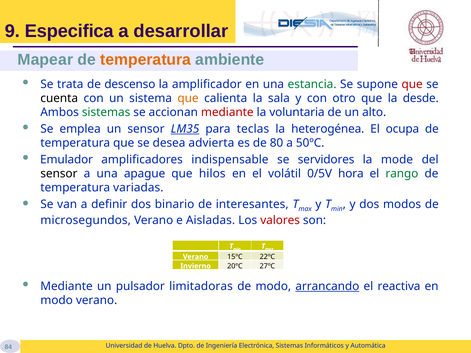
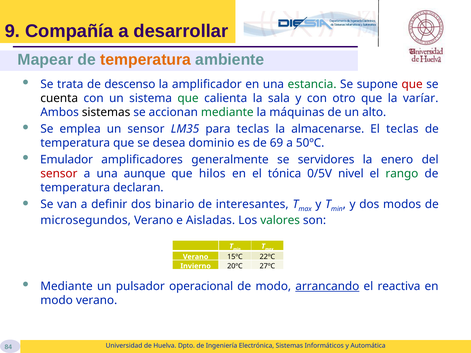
Especifica: Especifica -> Compañía
que at (188, 98) colour: orange -> green
desde: desde -> varíar
sistemas at (106, 113) colour: green -> black
mediante at (227, 113) colour: red -> green
voluntaria: voluntaria -> máquinas
LM35 underline: present -> none
heterogénea: heterogénea -> almacenarse
El ocupa: ocupa -> teclas
advierta: advierta -> dominio
80: 80 -> 69
indispensable: indispensable -> generalmente
mode: mode -> enero
sensor at (59, 174) colour: black -> red
apague: apague -> aunque
volátil: volátil -> tónica
hora: hora -> nivel
variadas: variadas -> declaran
valores colour: red -> green
limitadoras: limitadoras -> operacional
